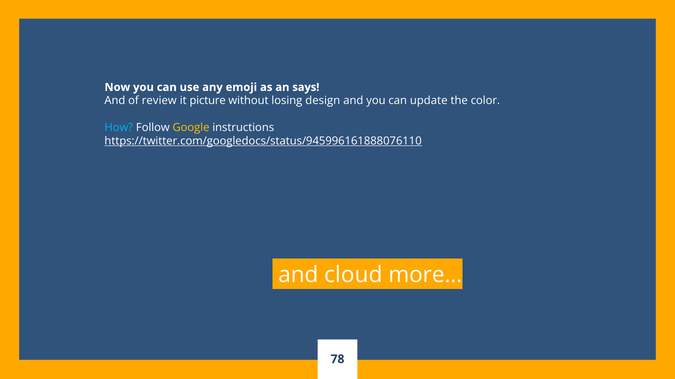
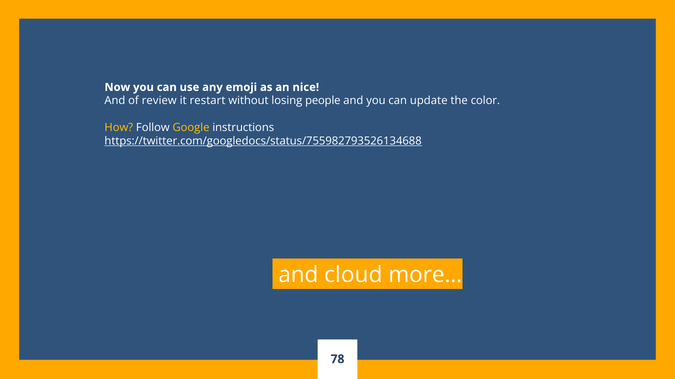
says: says -> nice
picture: picture -> restart
design: design -> people
How colour: light blue -> yellow
https://twitter.com/googledocs/status/945996161888076110: https://twitter.com/googledocs/status/945996161888076110 -> https://twitter.com/googledocs/status/755982793526134688
